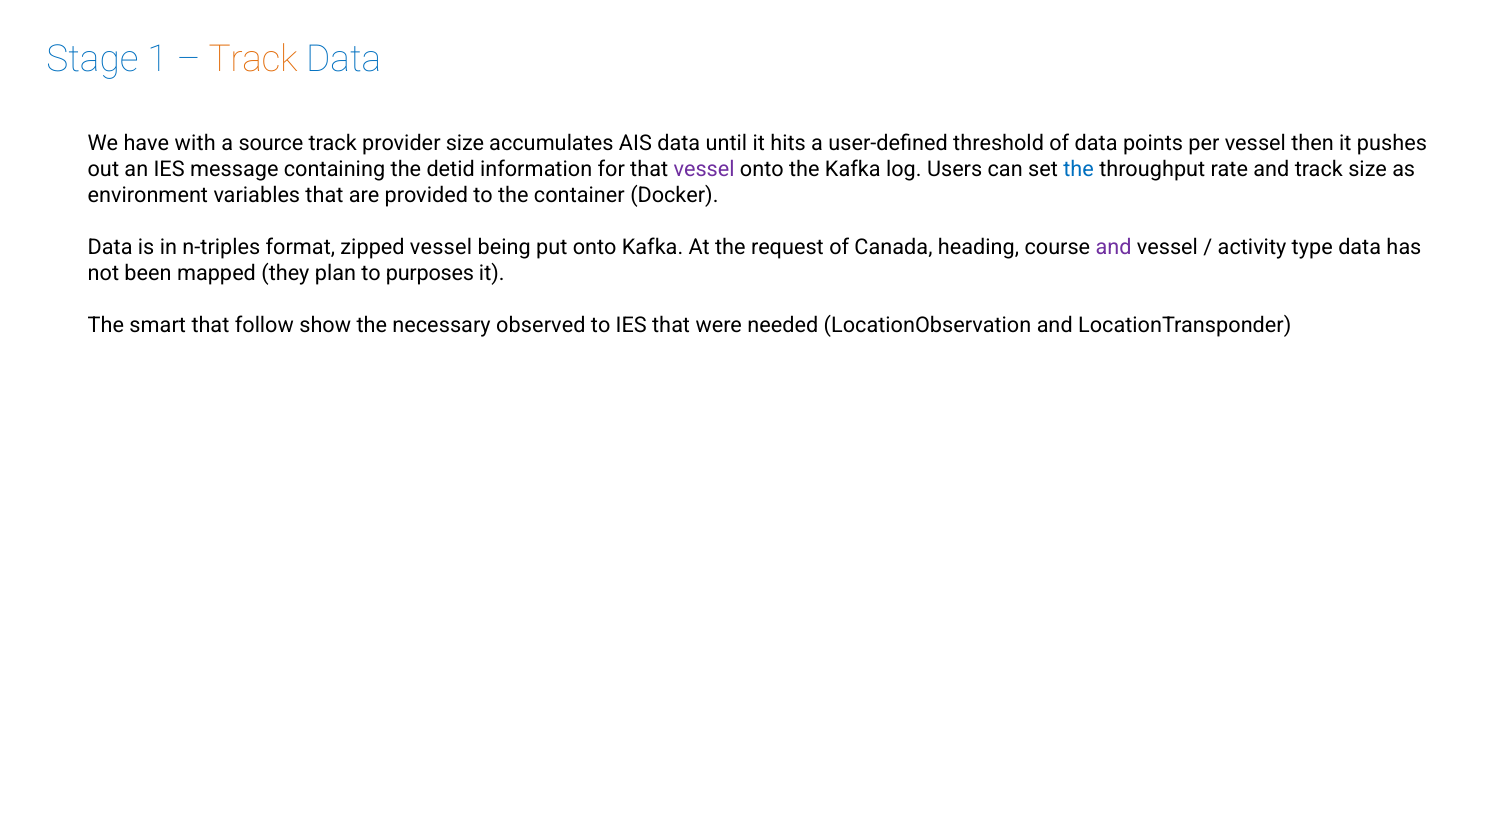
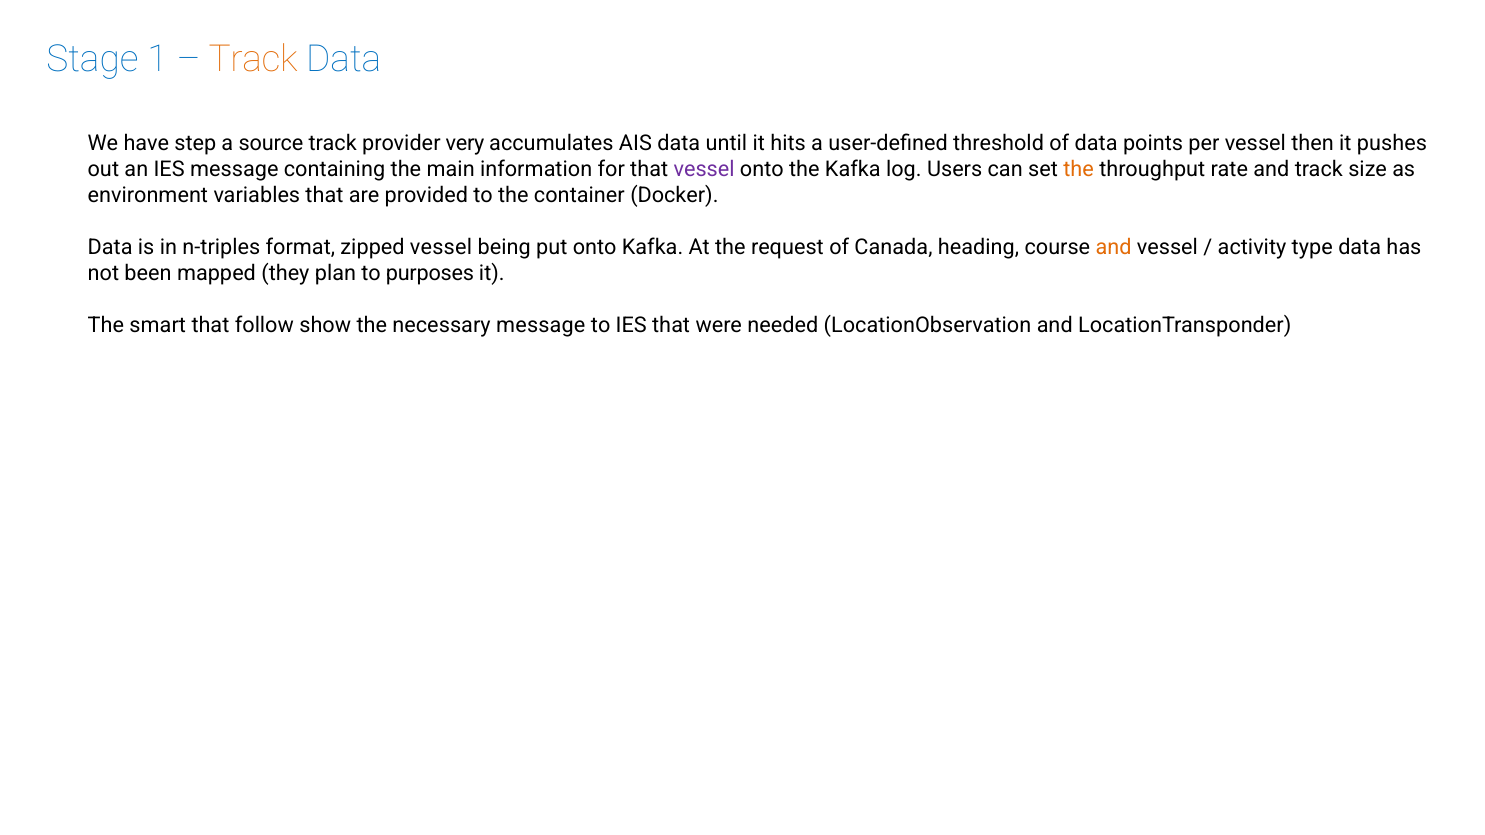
with: with -> step
provider size: size -> very
detid: detid -> main
the at (1079, 170) colour: blue -> orange
and at (1113, 248) colour: purple -> orange
necessary observed: observed -> message
